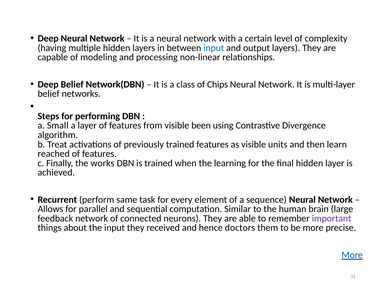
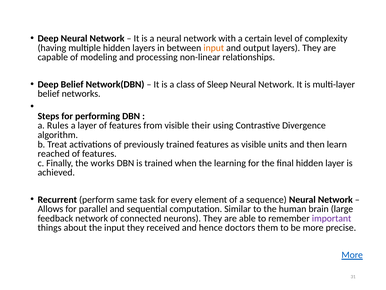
input at (214, 48) colour: blue -> orange
Chips: Chips -> Sleep
Small: Small -> Rules
been: been -> their
